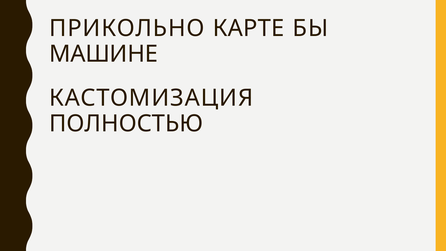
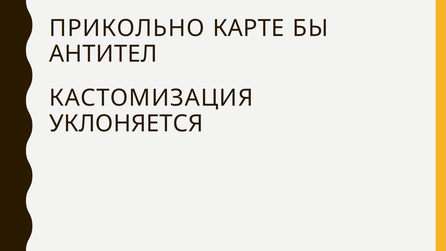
МАШИНЕ: МАШИНЕ -> АНТИТЕЛ
ПОЛНОСТЬЮ: ПОЛНОСТЬЮ -> УКЛОНЯЕТСЯ
